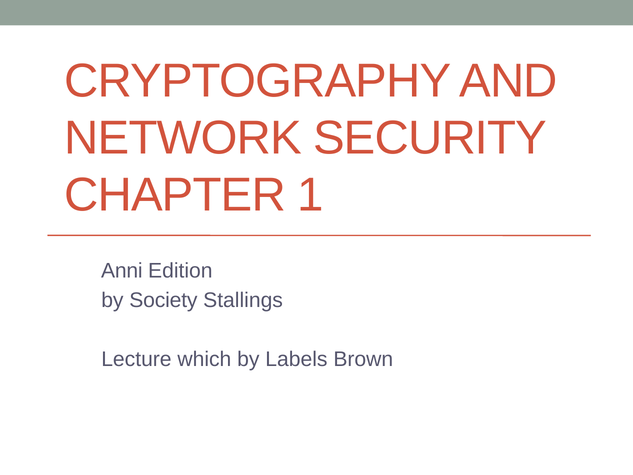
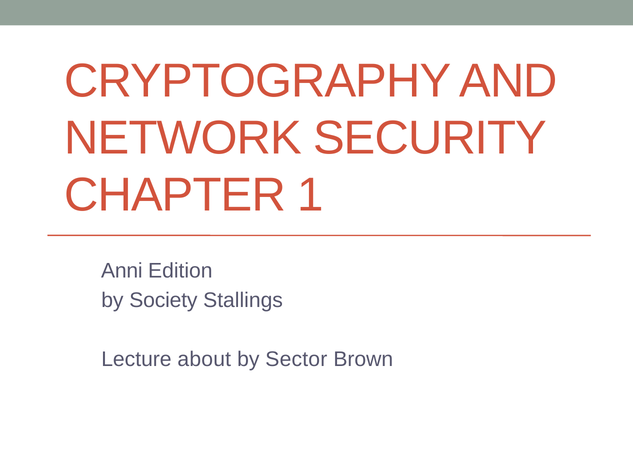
which: which -> about
Labels: Labels -> Sector
